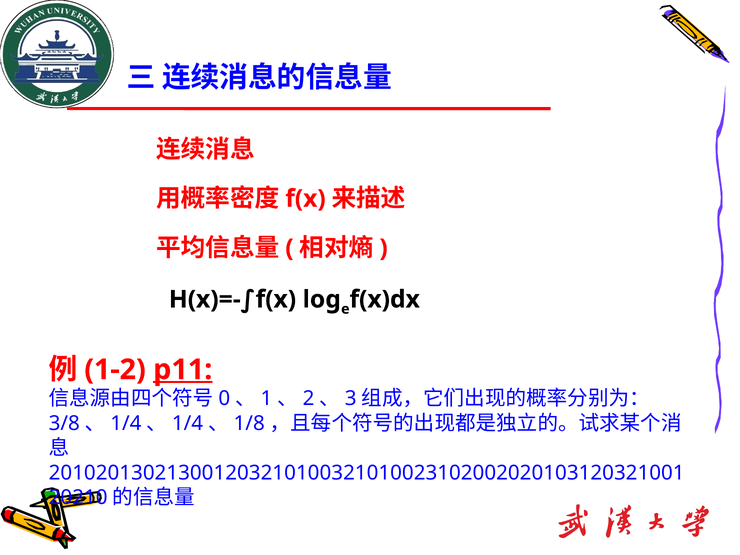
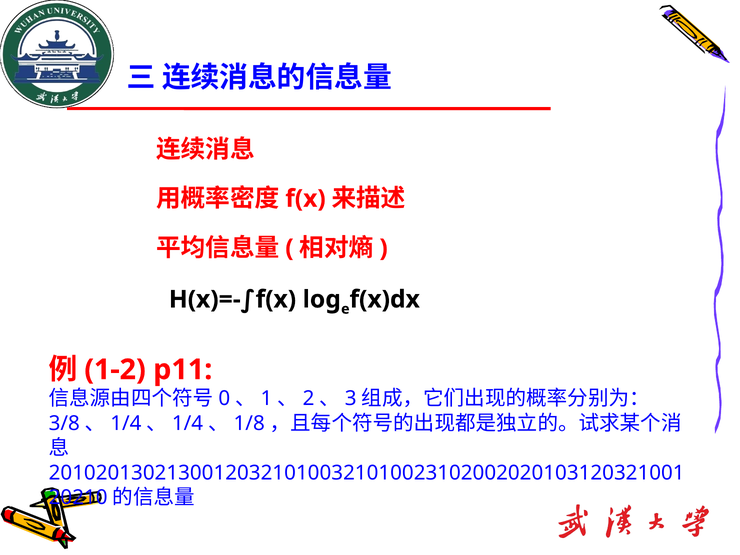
p11 underline: present -> none
